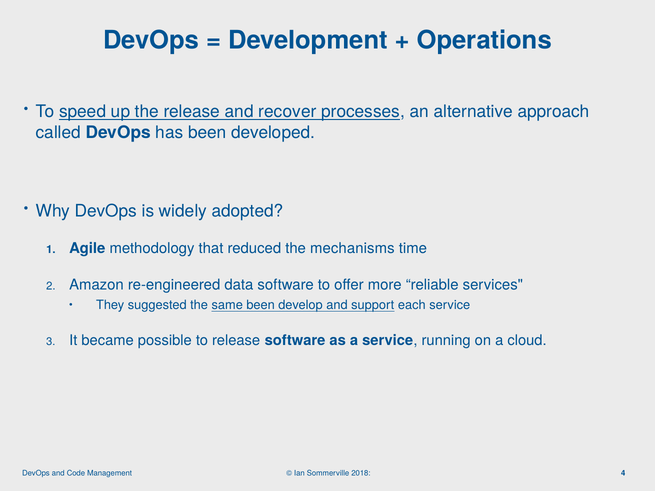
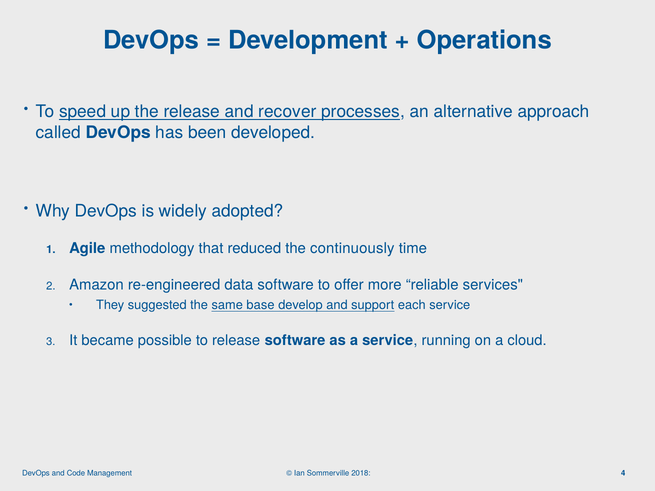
mechanisms: mechanisms -> continuously
same been: been -> base
